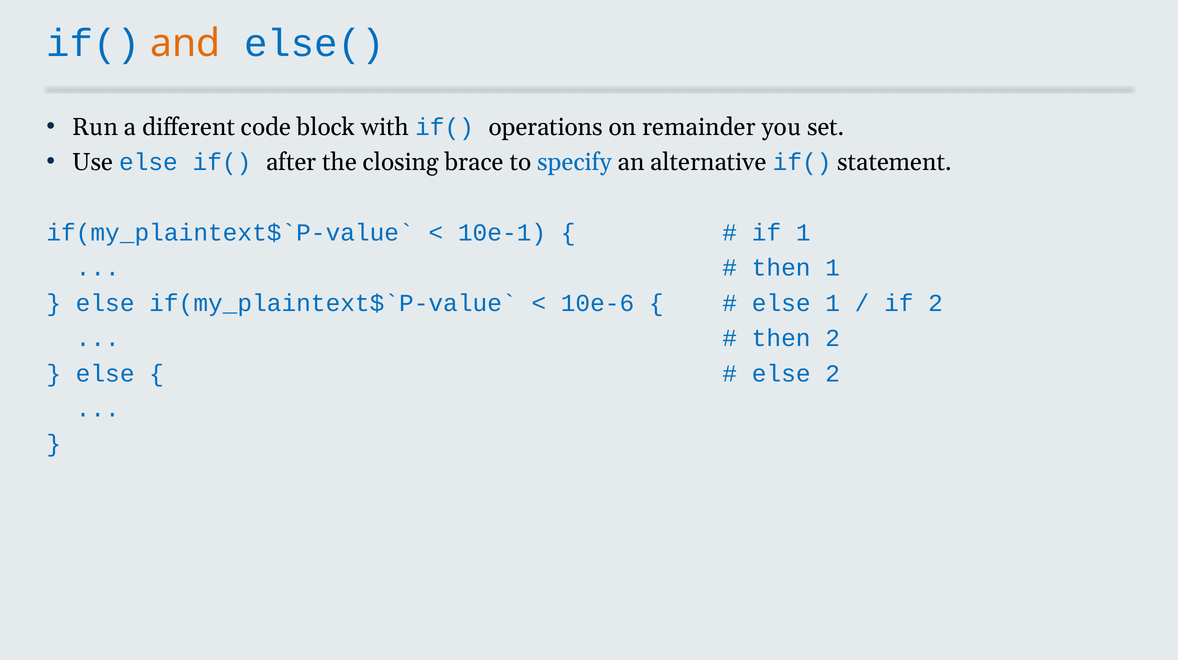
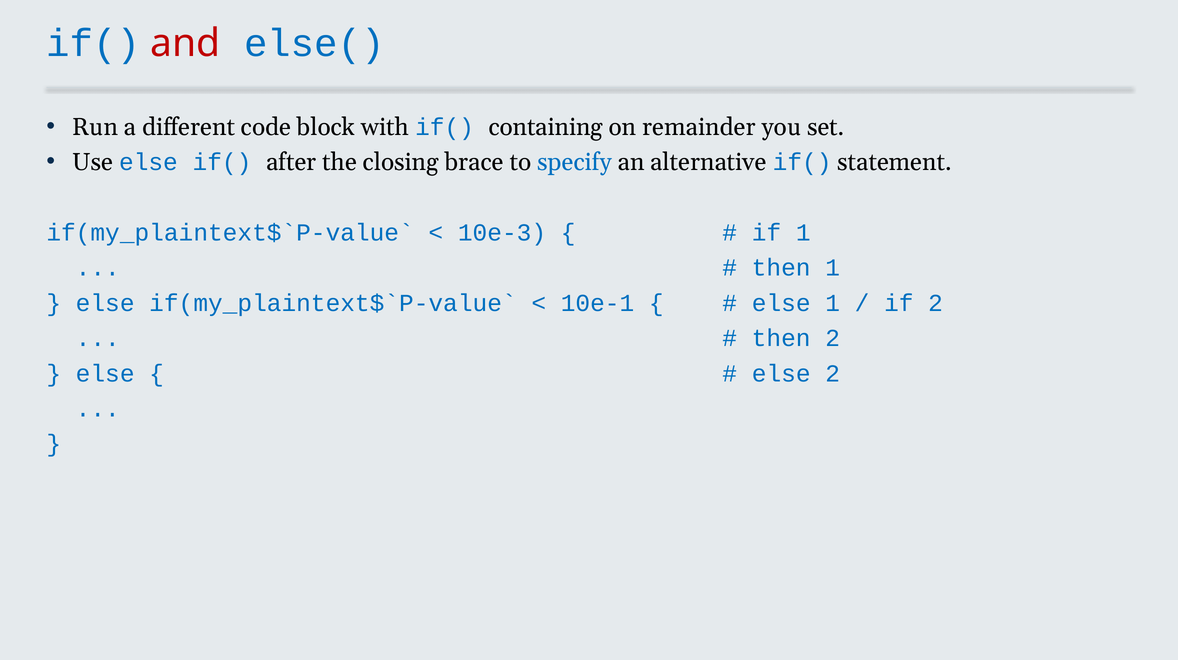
and colour: orange -> red
operations: operations -> containing
10e-1: 10e-1 -> 10e-3
10e-6: 10e-6 -> 10e-1
